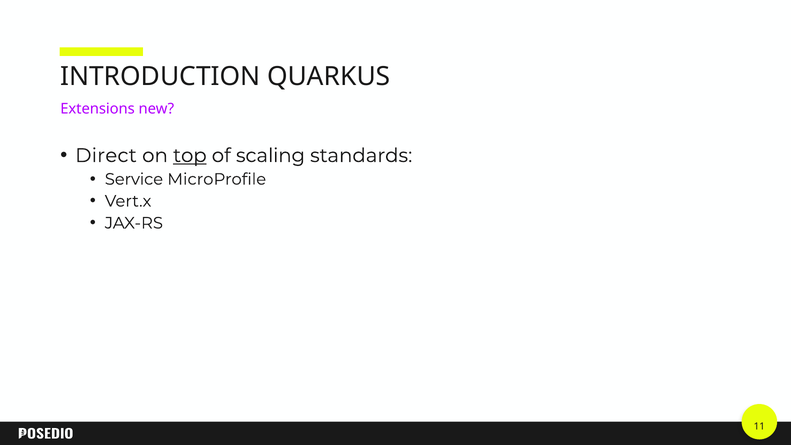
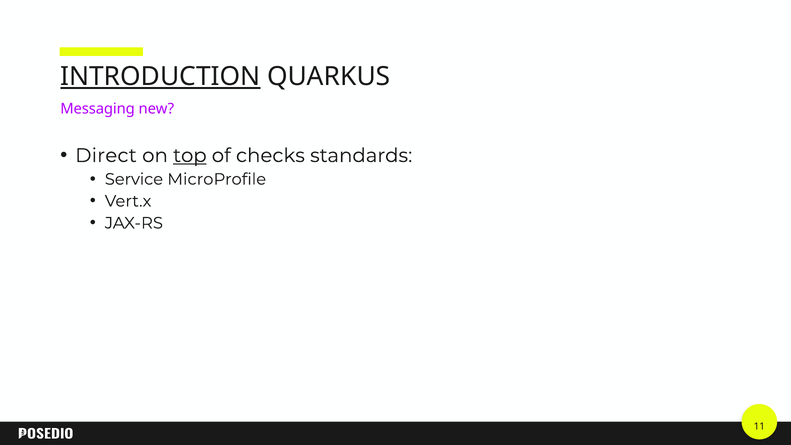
INTRODUCTION underline: none -> present
Extensions: Extensions -> Messaging
scaling: scaling -> checks
